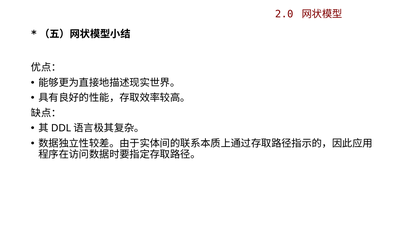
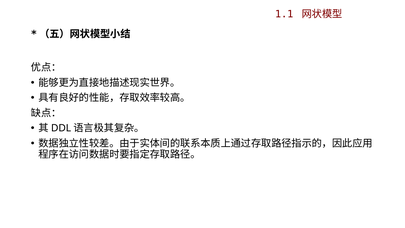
2.0: 2.0 -> 1.1
